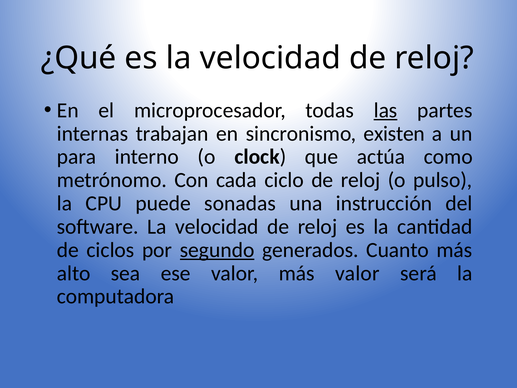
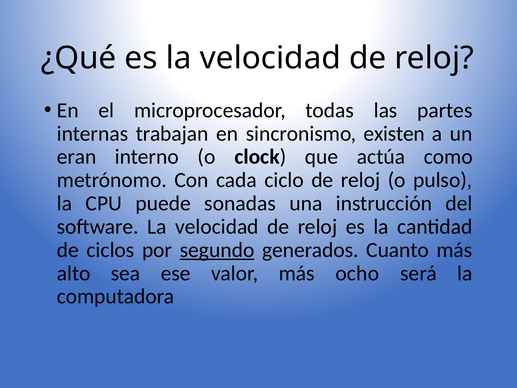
las underline: present -> none
para: para -> eran
más valor: valor -> ocho
